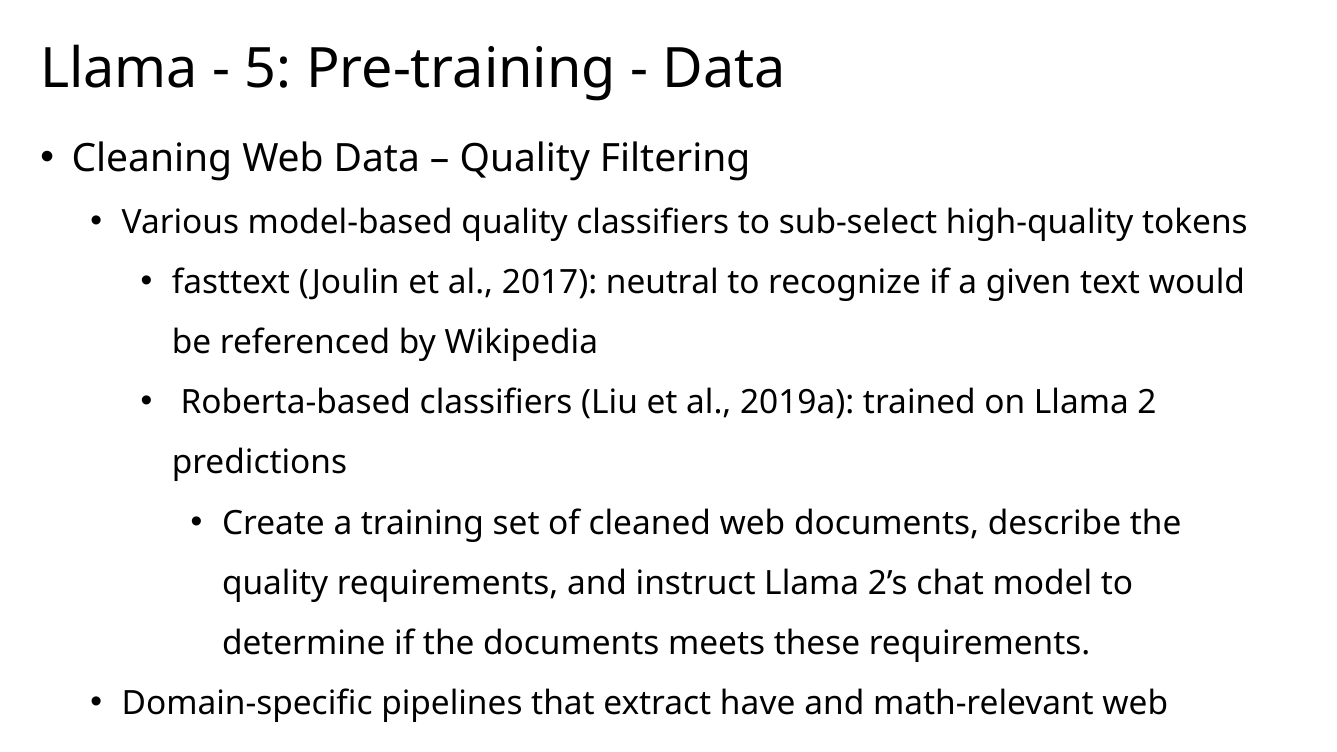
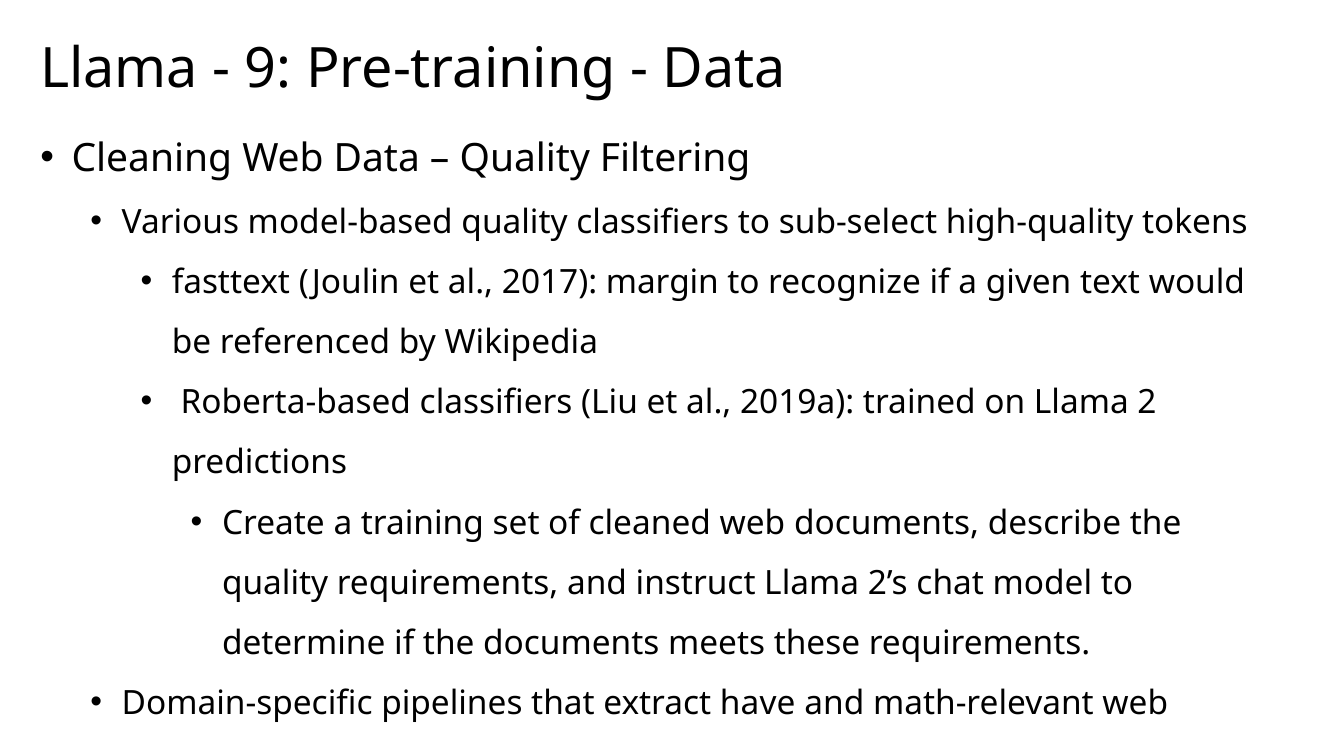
5 at (268, 69): 5 -> 9
neutral: neutral -> margin
